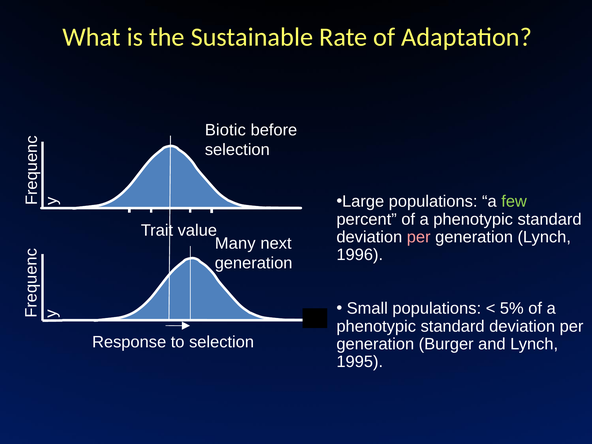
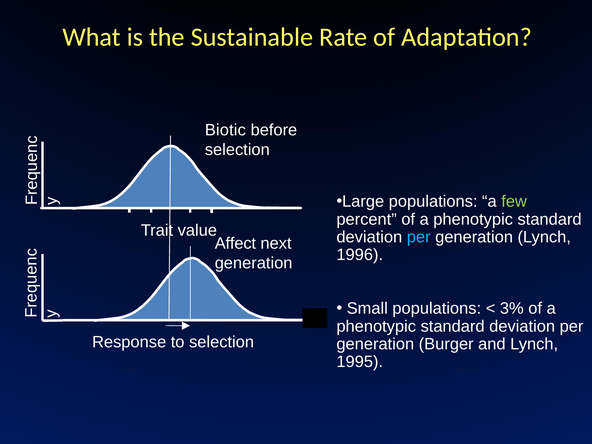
per at (419, 237) colour: pink -> light blue
Many: Many -> Affect
5%: 5% -> 3%
